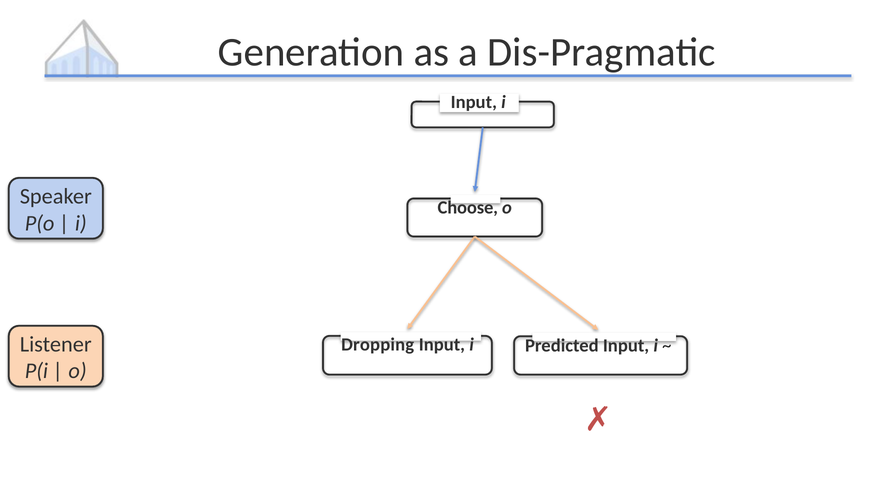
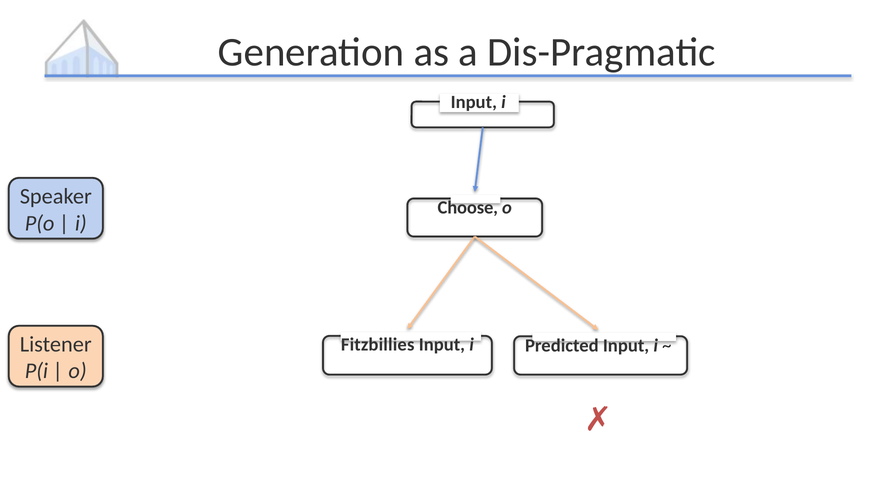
Dropping: Dropping -> Fitzbillies
